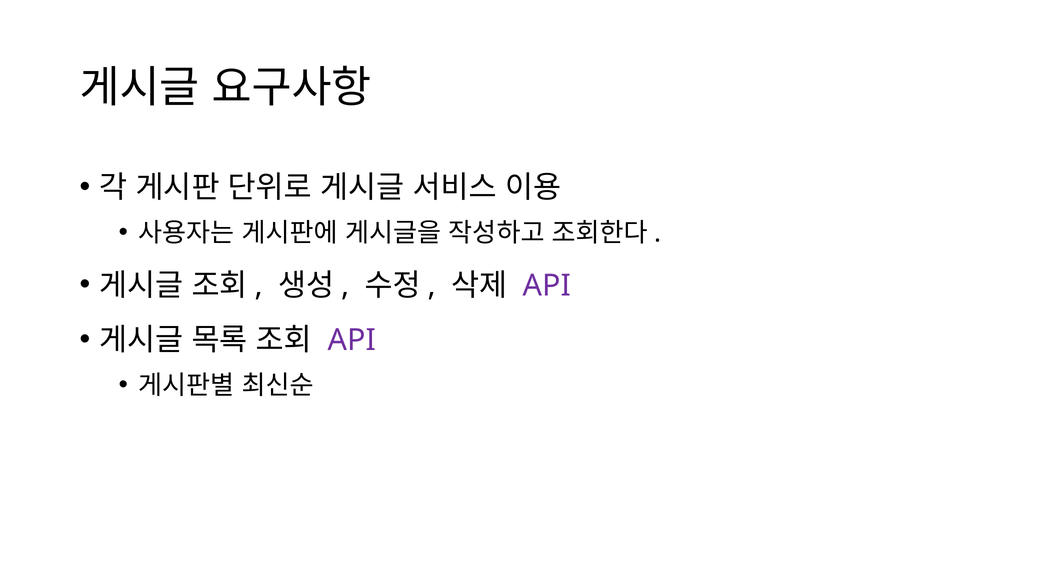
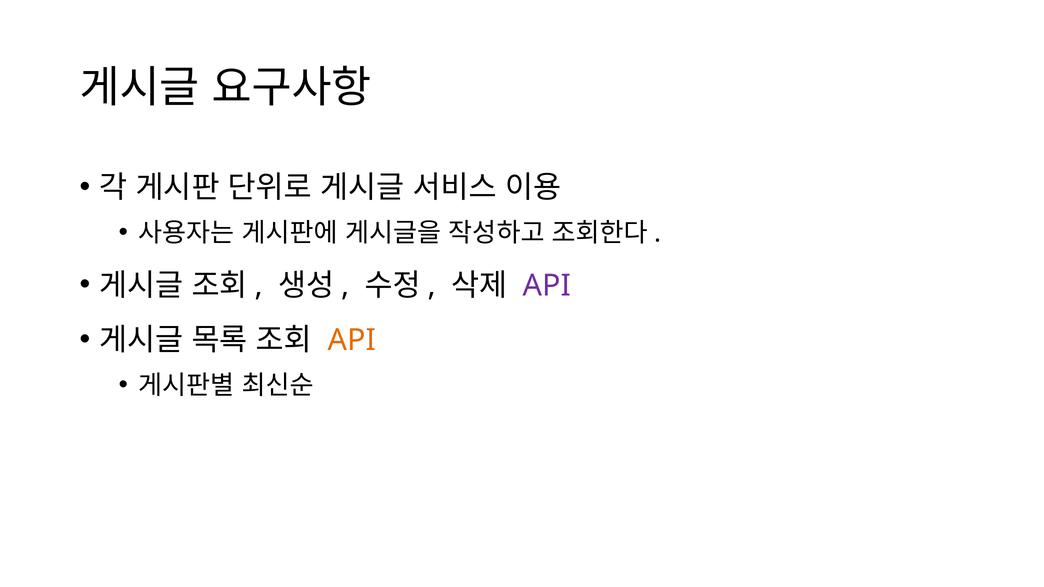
API at (352, 340) colour: purple -> orange
